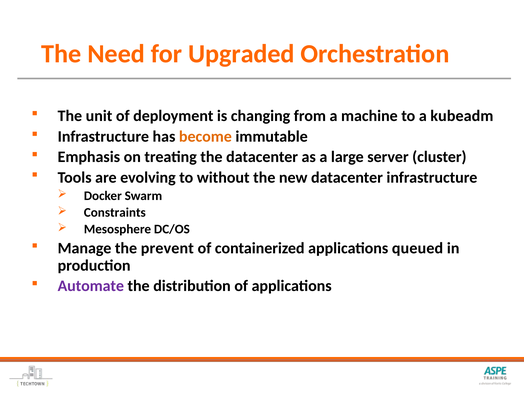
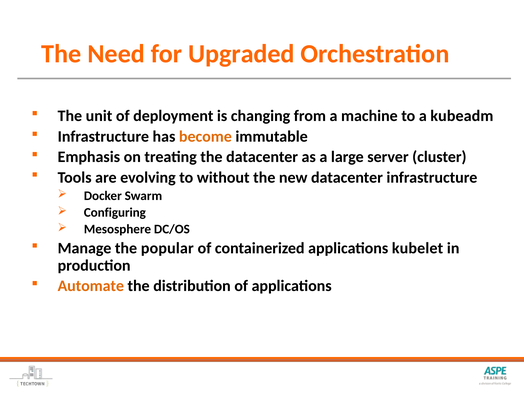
Constraints: Constraints -> Configuring
prevent: prevent -> popular
queued: queued -> kubelet
Automate colour: purple -> orange
